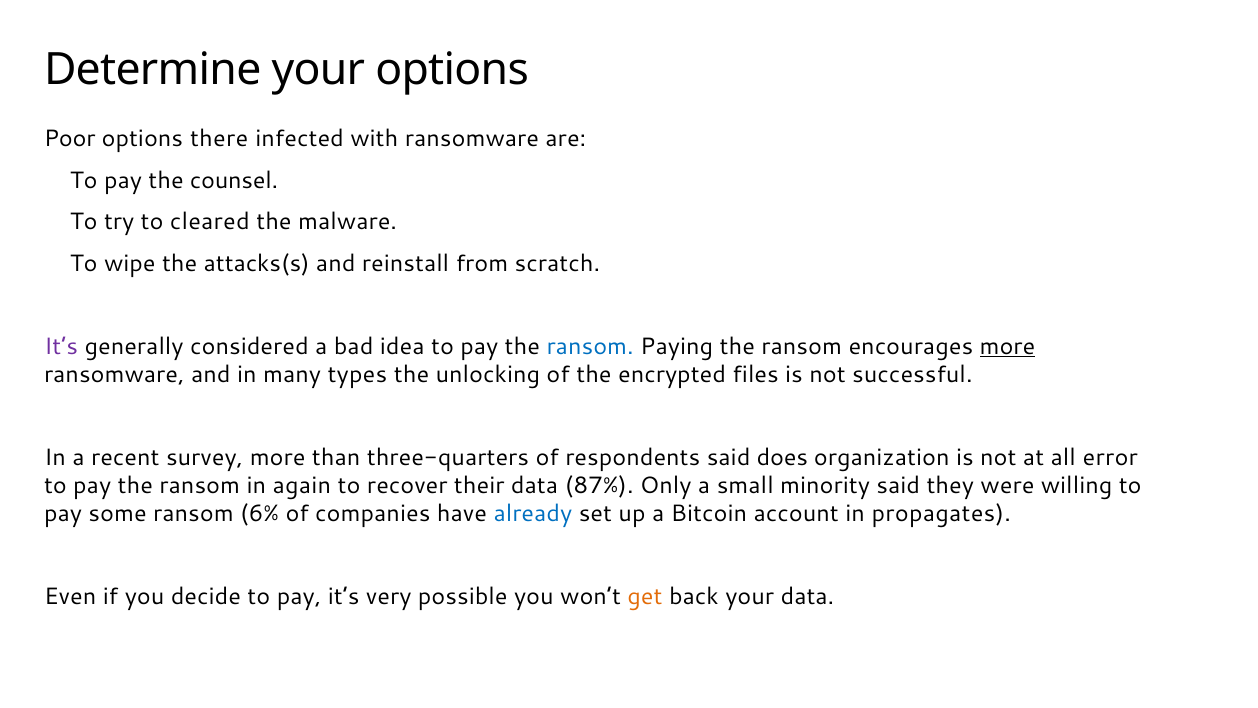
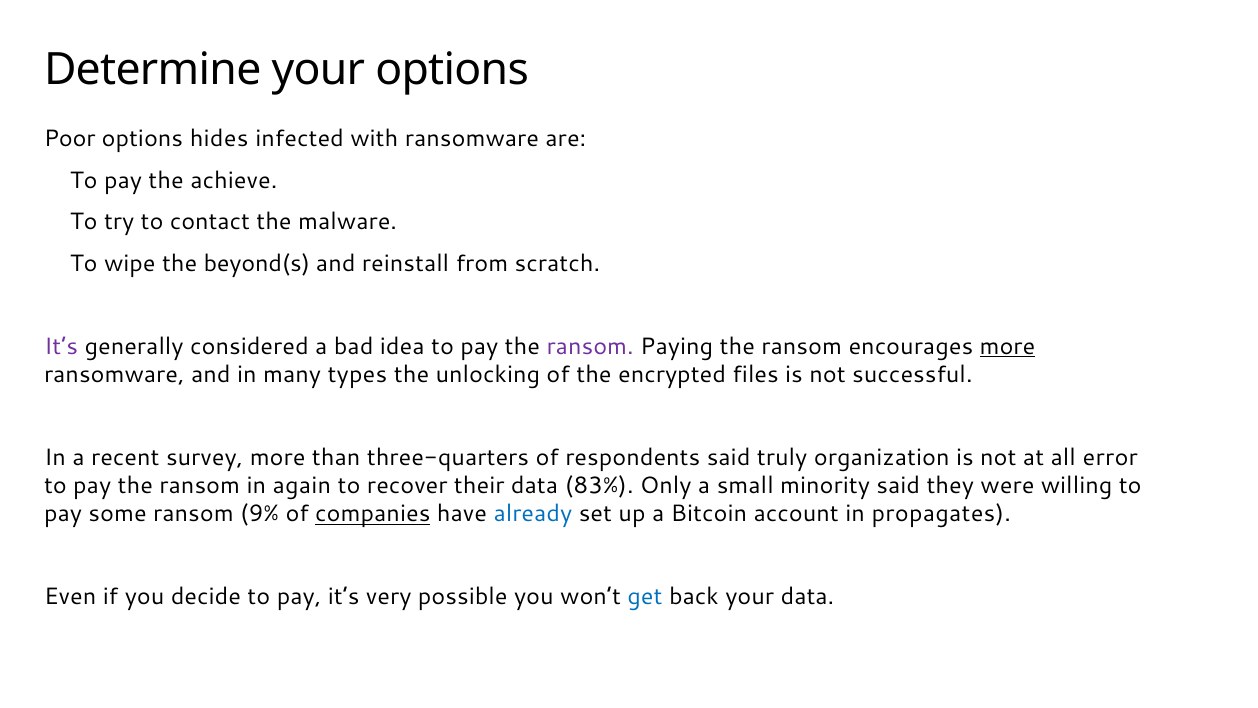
there: there -> hides
counsel: counsel -> achieve
cleared: cleared -> contact
attacks(s: attacks(s -> beyond(s
ransom at (590, 346) colour: blue -> purple
does: does -> truly
87%: 87% -> 83%
6%: 6% -> 9%
companies underline: none -> present
get colour: orange -> blue
